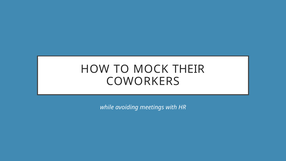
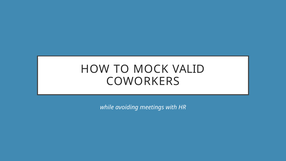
THEIR: THEIR -> VALID
